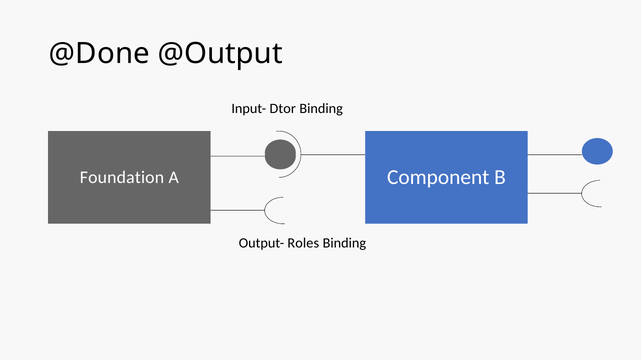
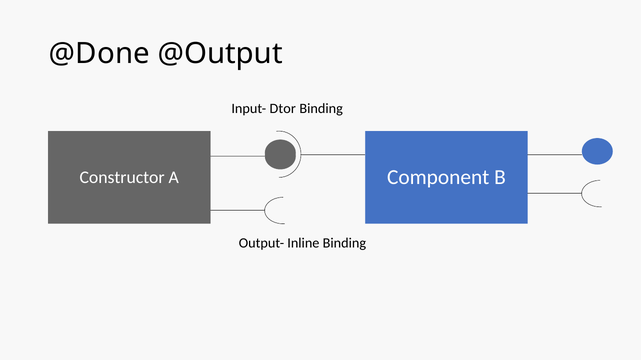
Foundation: Foundation -> Constructor
Roles: Roles -> Inline
